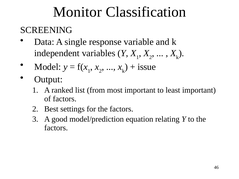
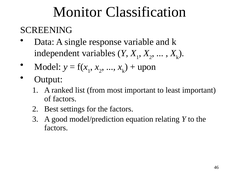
issue: issue -> upon
